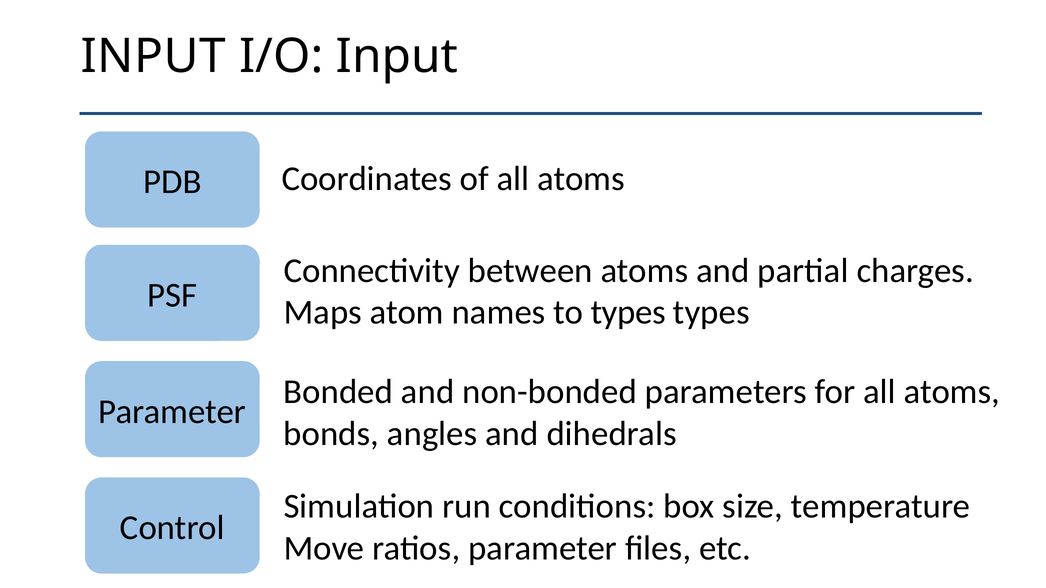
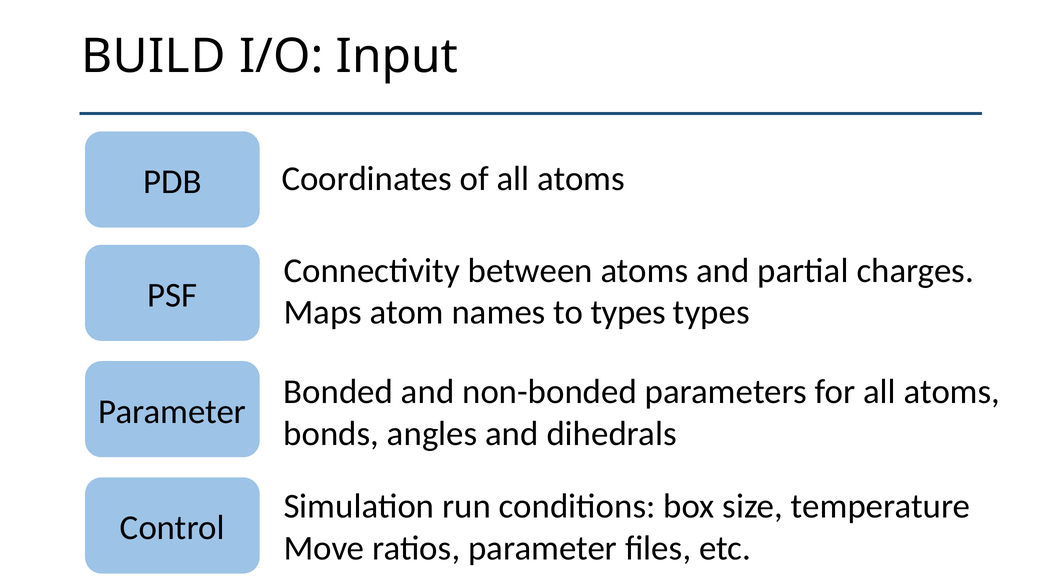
INPUT at (153, 57): INPUT -> BUILD
